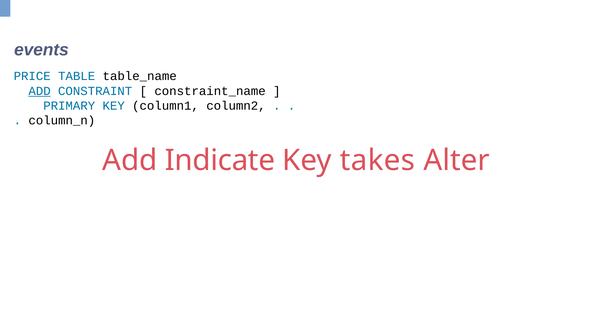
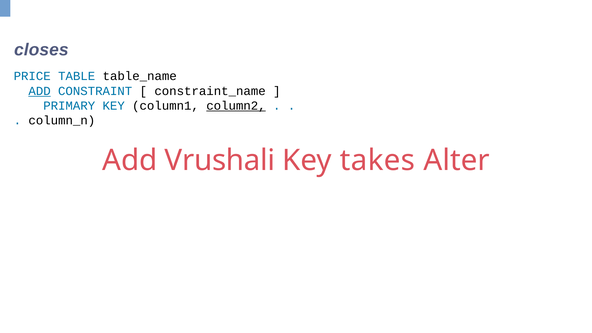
events: events -> closes
column2 underline: none -> present
Indicate: Indicate -> Vrushali
